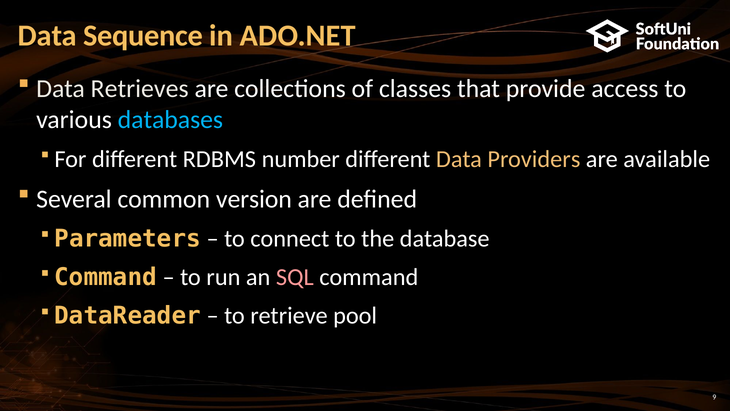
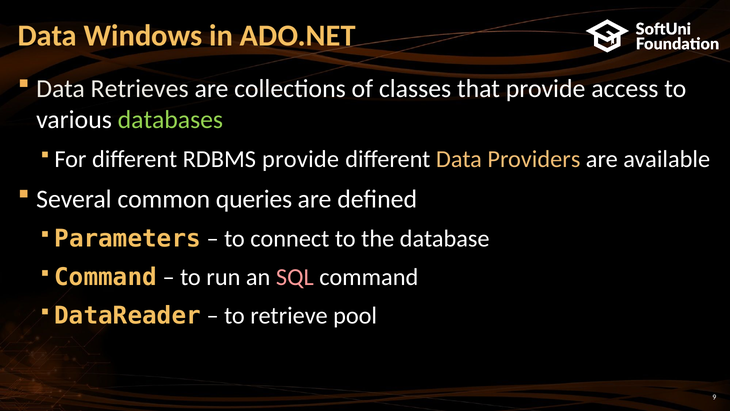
Sequence: Sequence -> Windows
databases colour: light blue -> light green
RDBMS number: number -> provide
version: version -> queries
